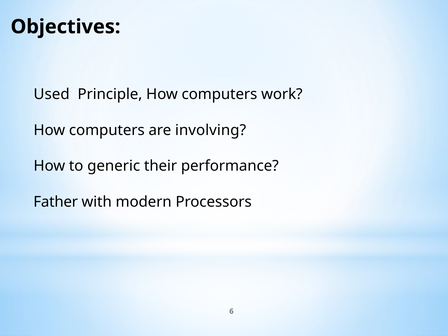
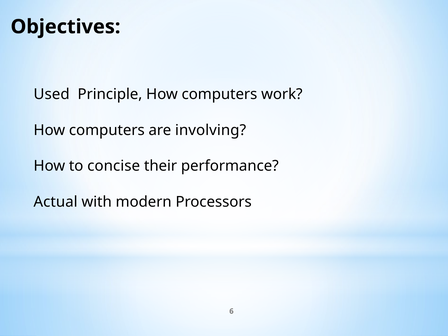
generic: generic -> concise
Father: Father -> Actual
